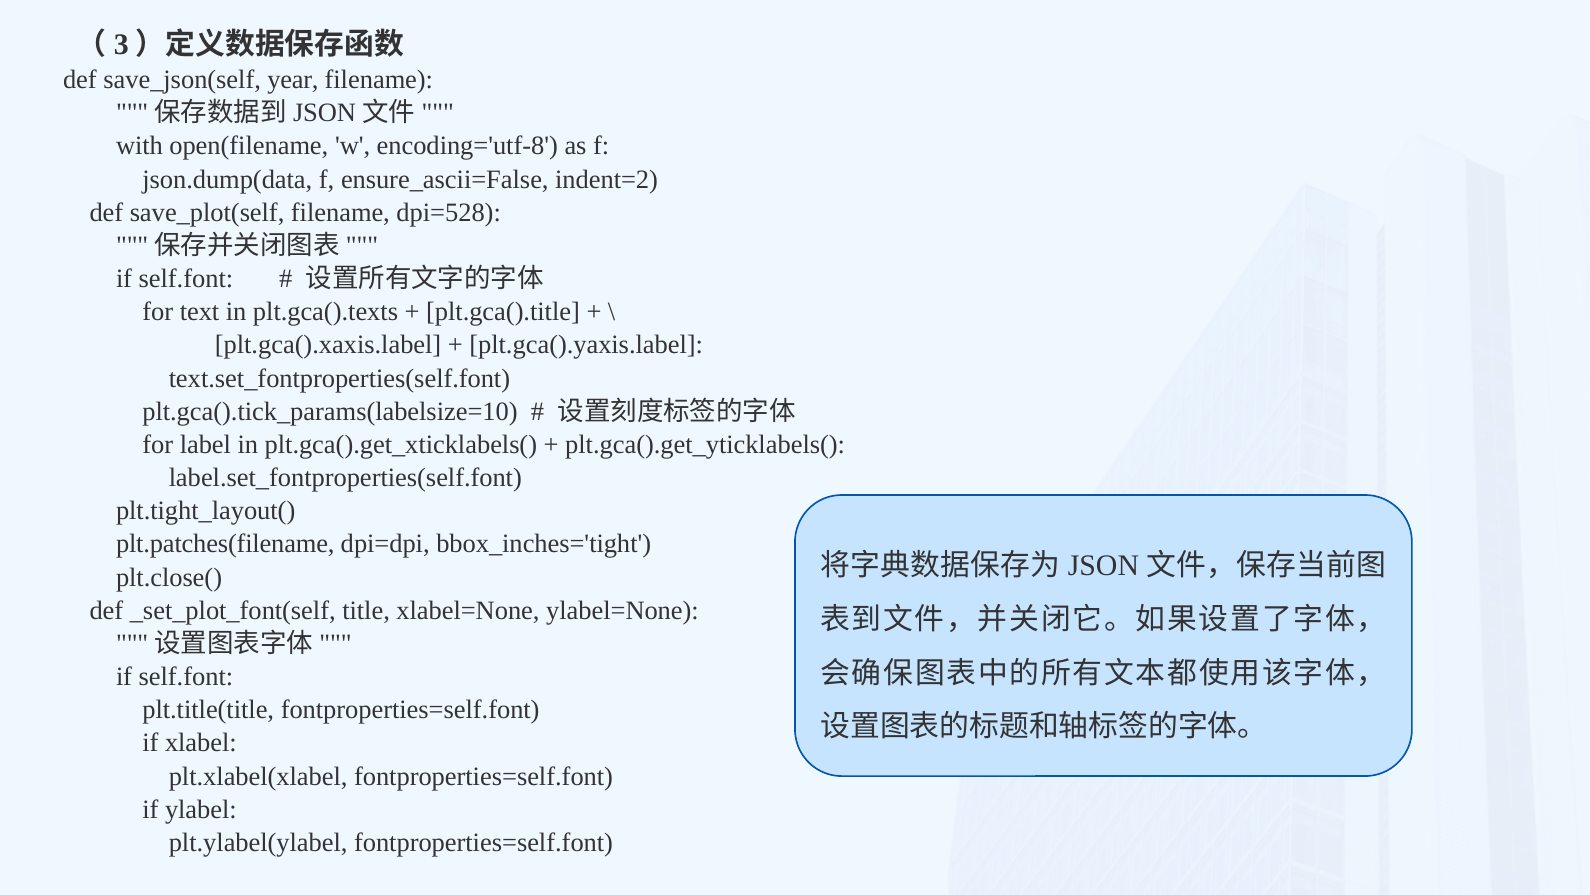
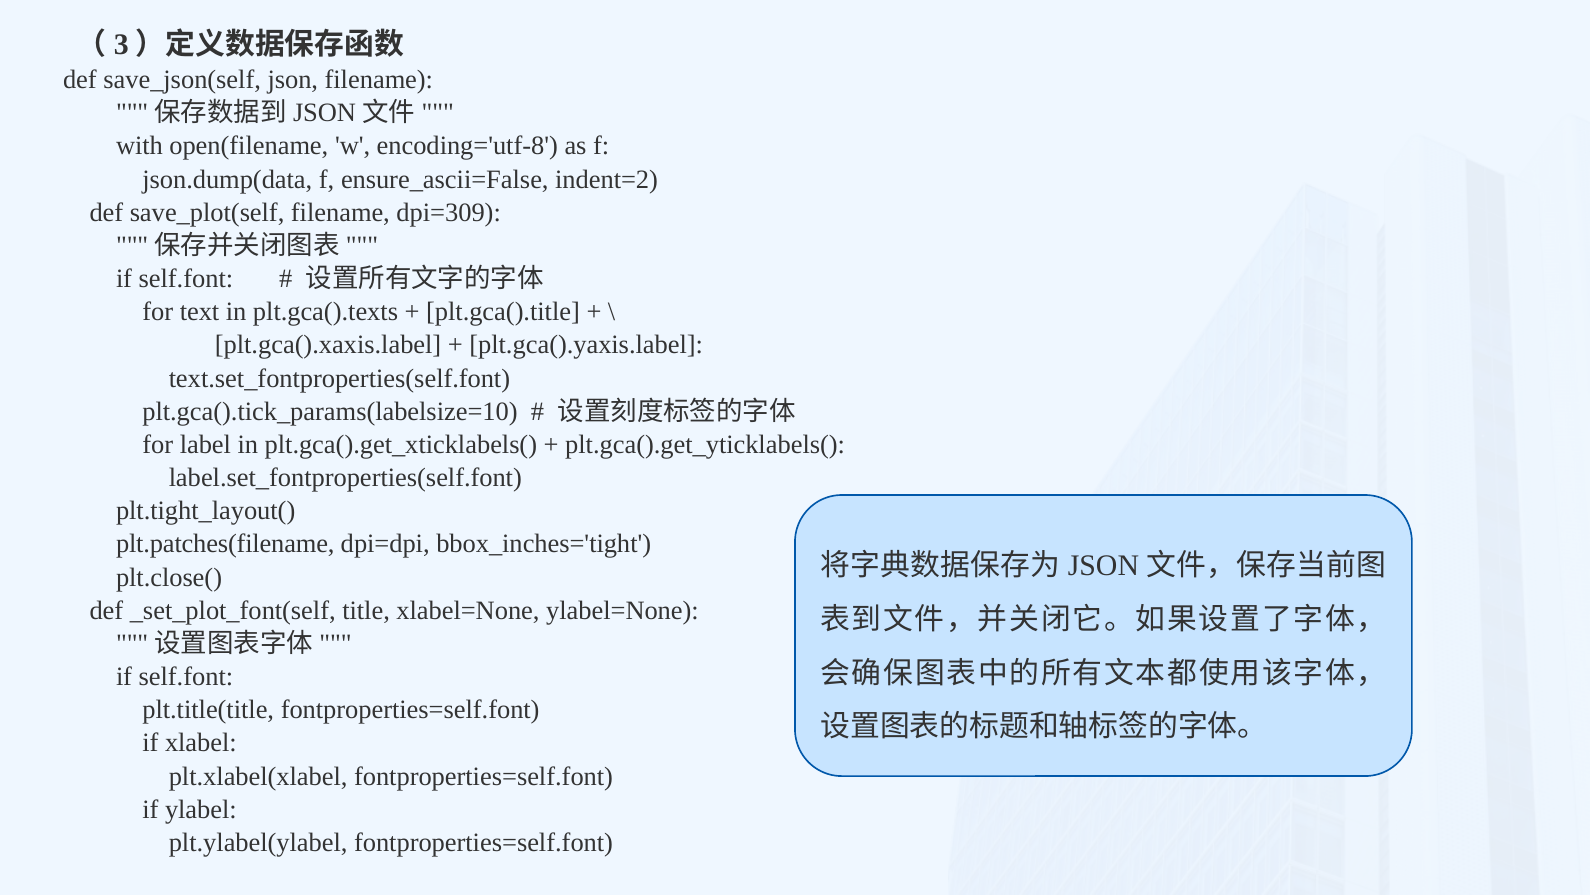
year: year -> json
dpi=528: dpi=528 -> dpi=309
